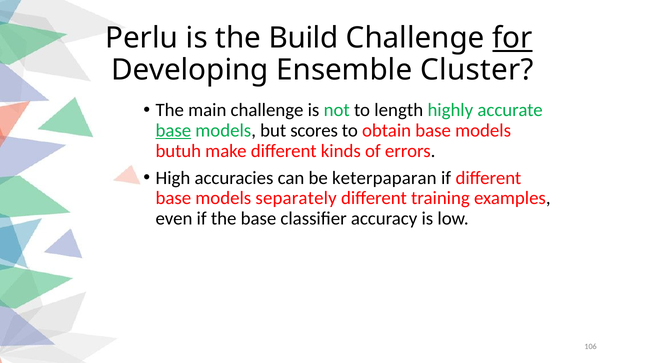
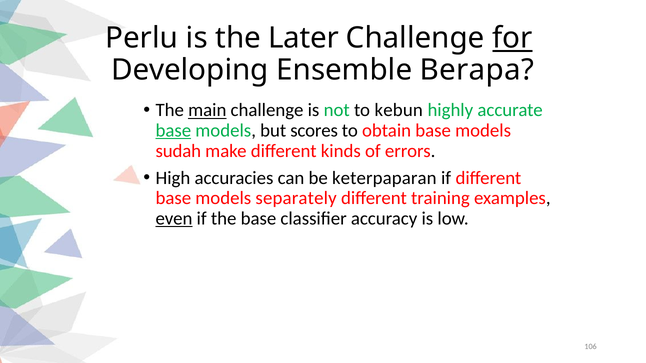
Build: Build -> Later
Cluster: Cluster -> Berapa
main underline: none -> present
length: length -> kebun
butuh: butuh -> sudah
even underline: none -> present
